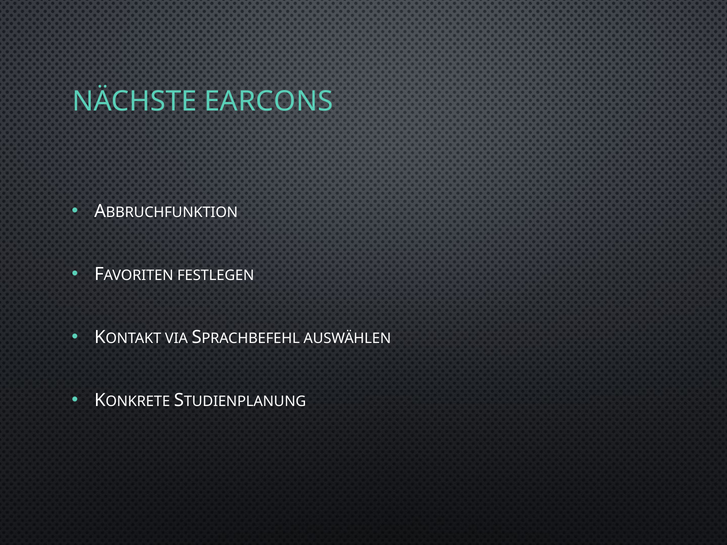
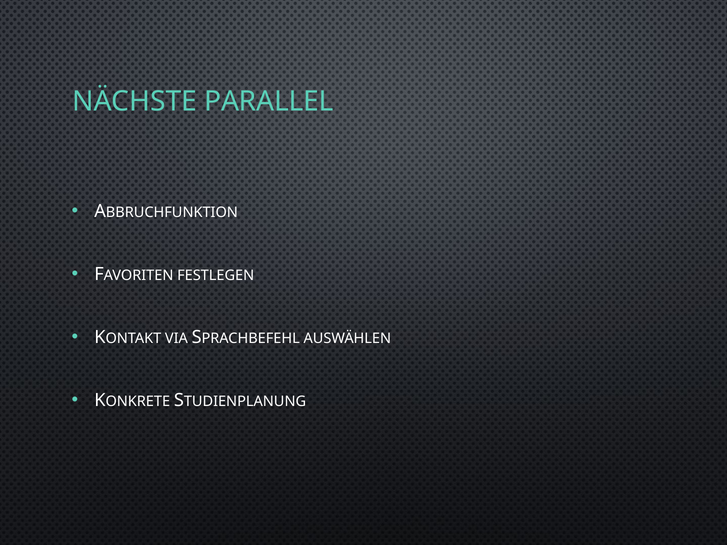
EARCONS: EARCONS -> PARALLEL
